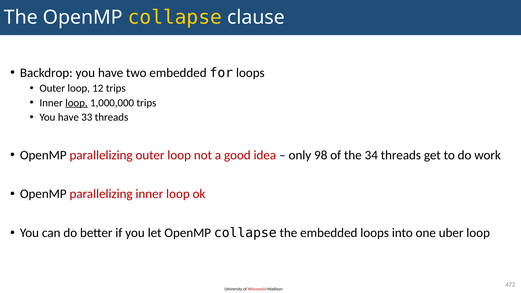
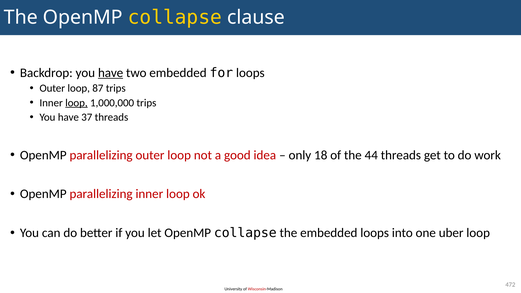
have at (111, 73) underline: none -> present
12: 12 -> 87
33: 33 -> 37
98: 98 -> 18
34: 34 -> 44
